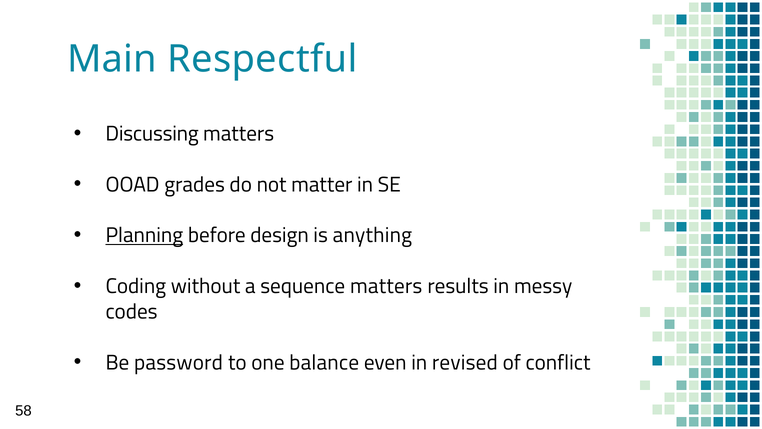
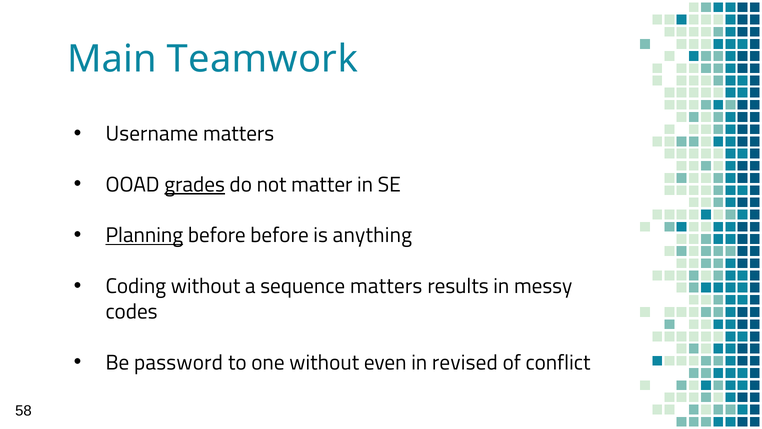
Respectful: Respectful -> Teamwork
Discussing: Discussing -> Username
grades underline: none -> present
before design: design -> before
one balance: balance -> without
